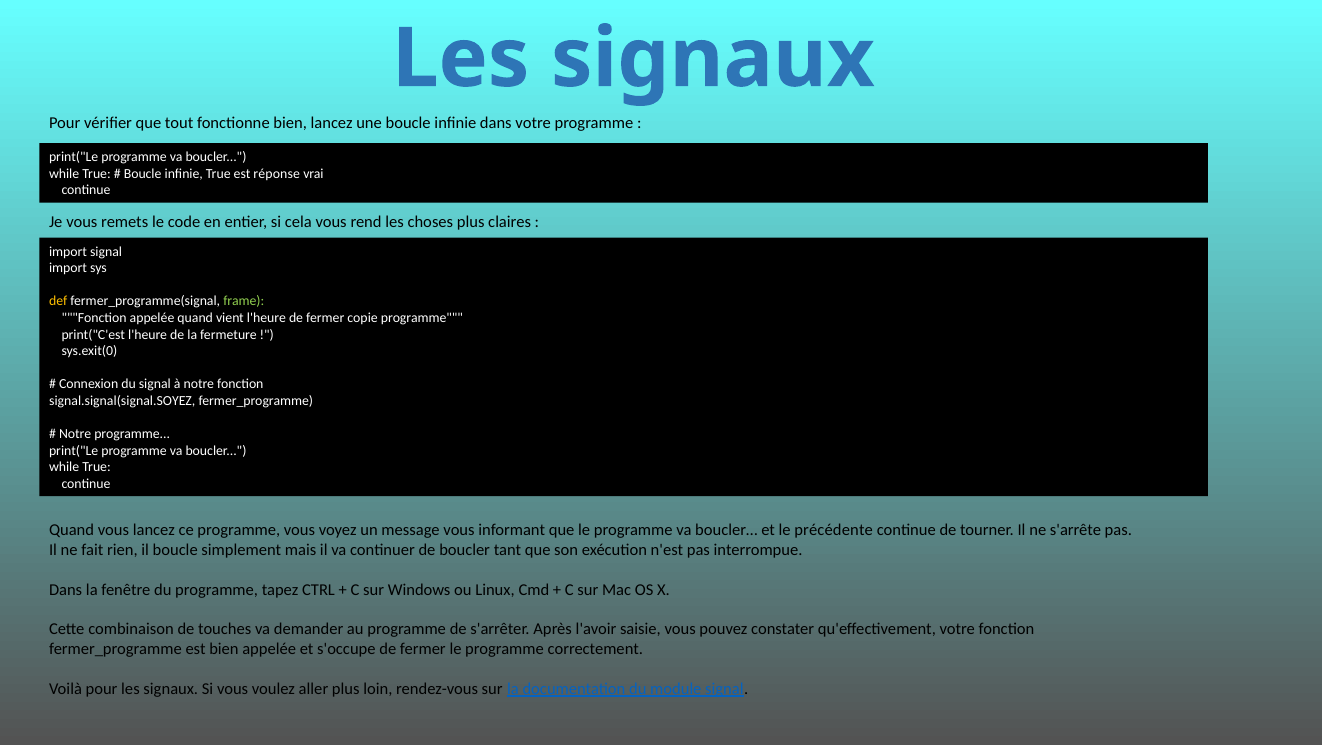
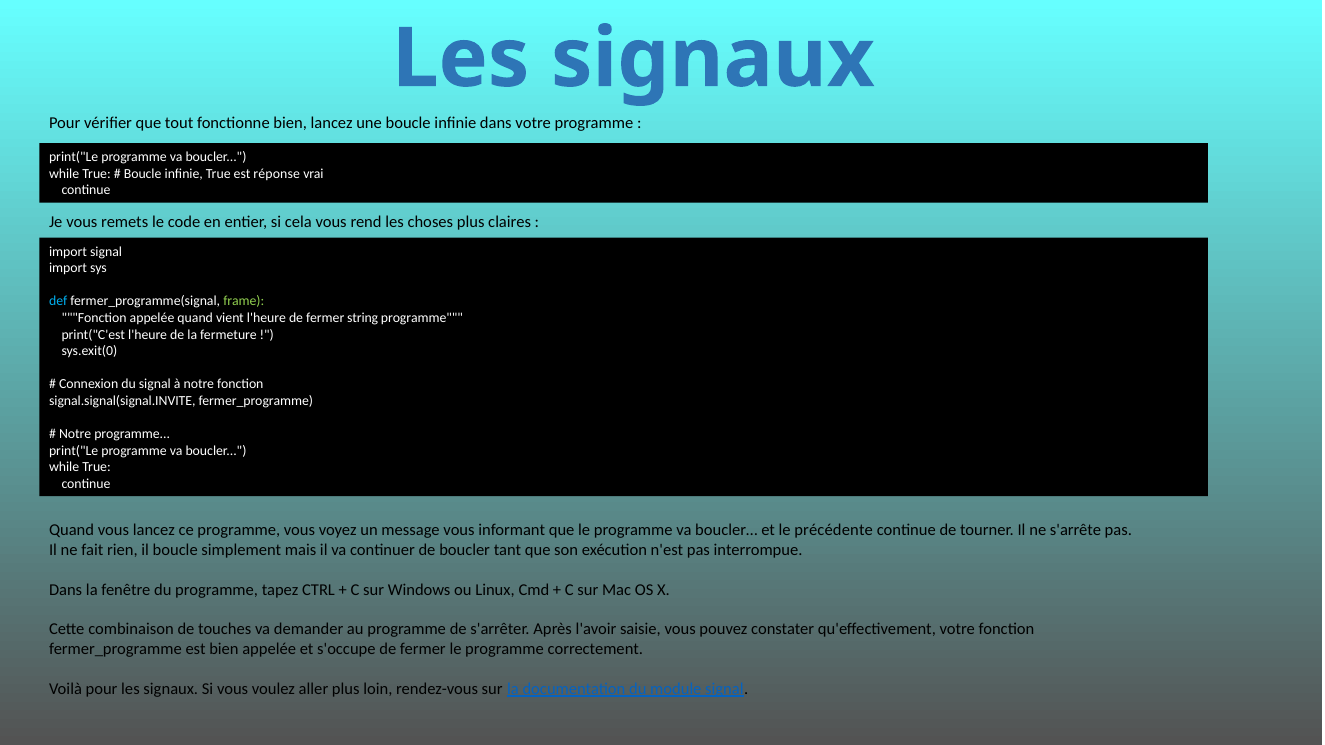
def colour: yellow -> light blue
copie: copie -> string
signal.signal(signal.SOYEZ: signal.signal(signal.SOYEZ -> signal.signal(signal.INVITE
